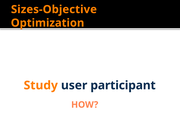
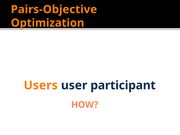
Sizes-Objective: Sizes-Objective -> Pairs-Objective
Study: Study -> Users
